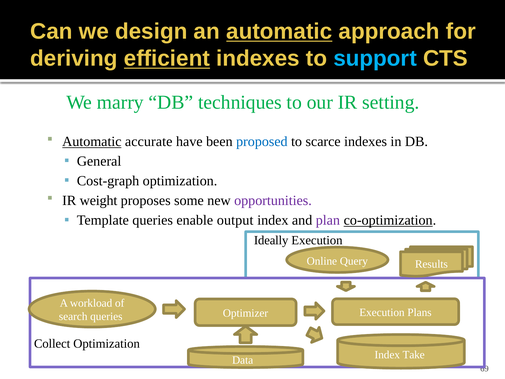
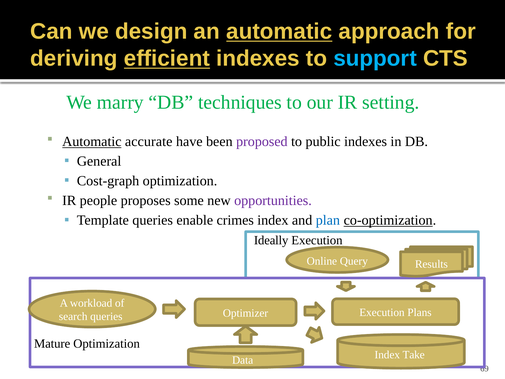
proposed colour: blue -> purple
scarce: scarce -> public
weight: weight -> people
output: output -> crimes
plan colour: purple -> blue
Collect: Collect -> Mature
